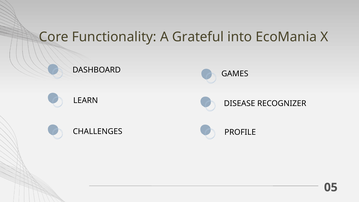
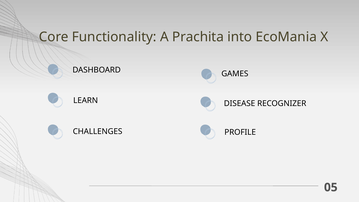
Grateful: Grateful -> Prachita
